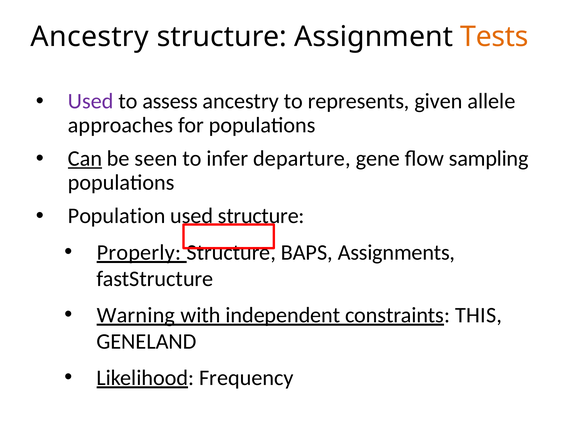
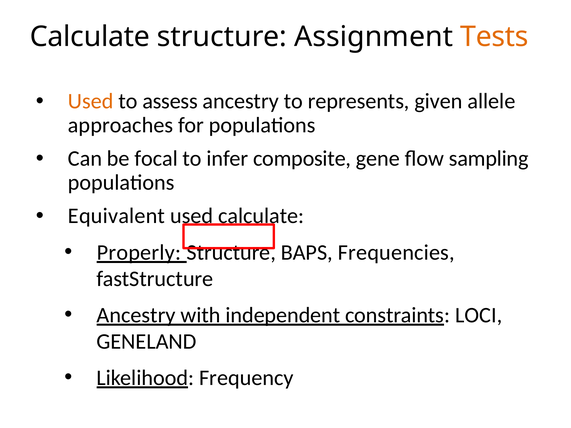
Ancestry at (90, 37): Ancestry -> Calculate
Used at (91, 101) colour: purple -> orange
Can underline: present -> none
seen: seen -> focal
departure: departure -> composite
Population: Population -> Equivalent
used structure: structure -> calculate
Assignments: Assignments -> Frequencies
Warning at (136, 315): Warning -> Ancestry
THIS: THIS -> LOCI
